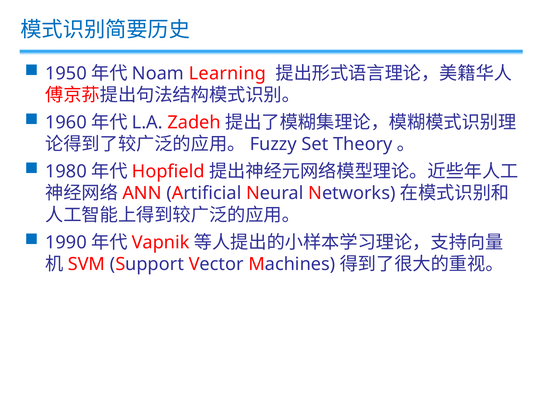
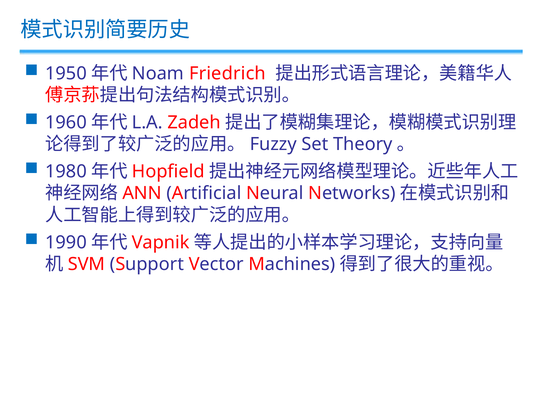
Learning: Learning -> Friedrich
